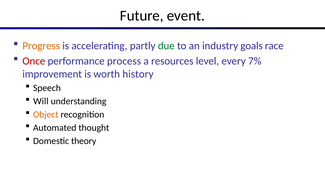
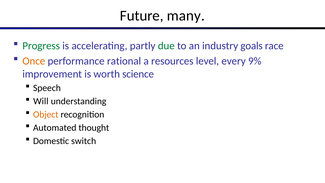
event: event -> many
Progress colour: orange -> green
Once colour: red -> orange
process: process -> rational
7%: 7% -> 9%
history: history -> science
theory: theory -> switch
